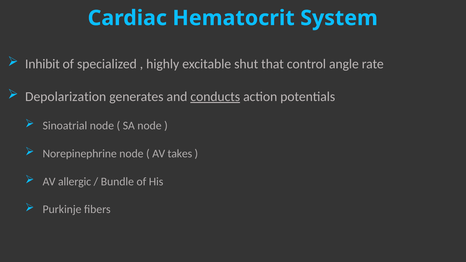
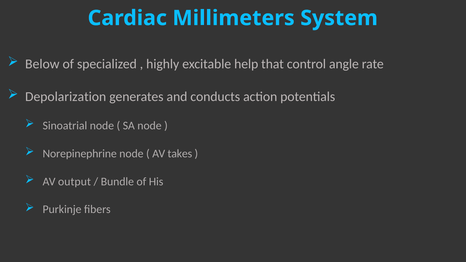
Hematocrit: Hematocrit -> Millimeters
Inhibit: Inhibit -> Below
shut: shut -> help
conducts underline: present -> none
allergic: allergic -> output
